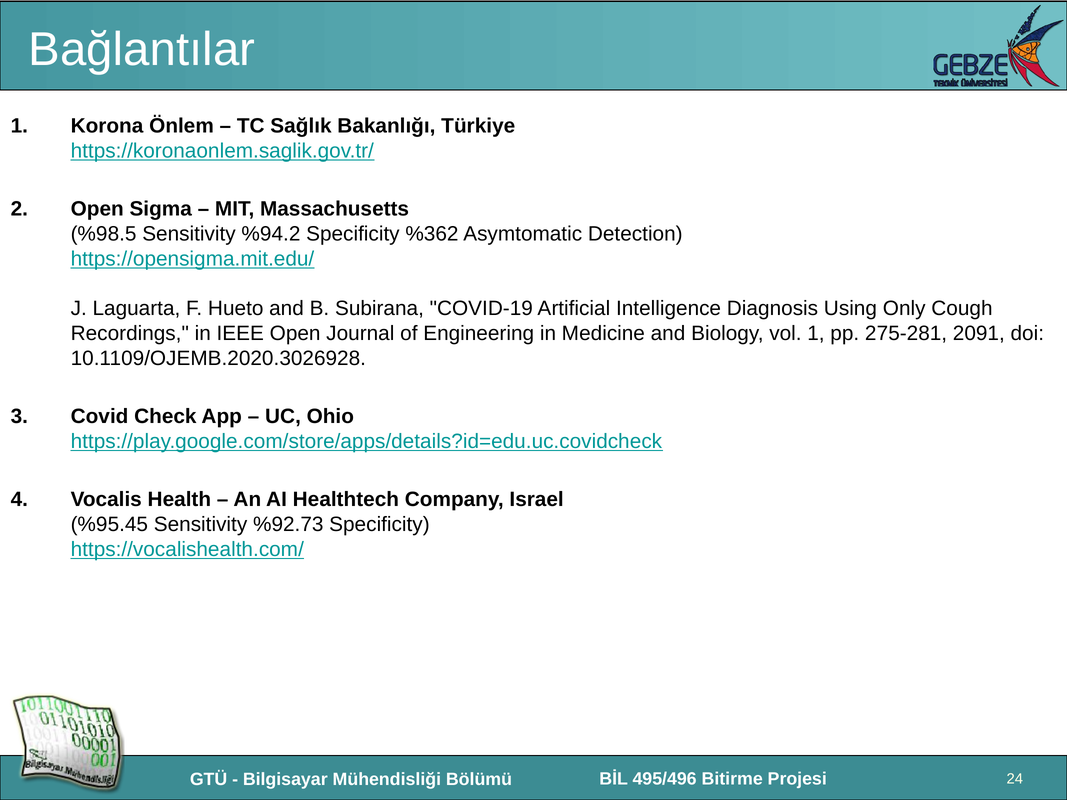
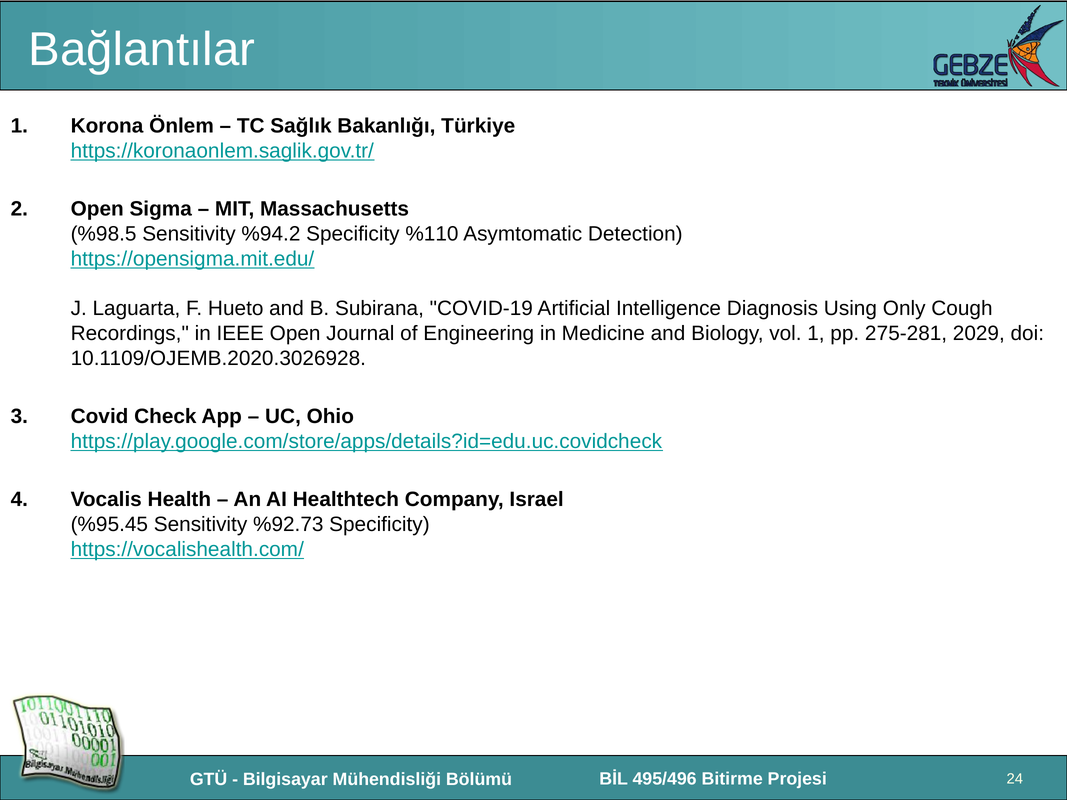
%362: %362 -> %110
2091: 2091 -> 2029
